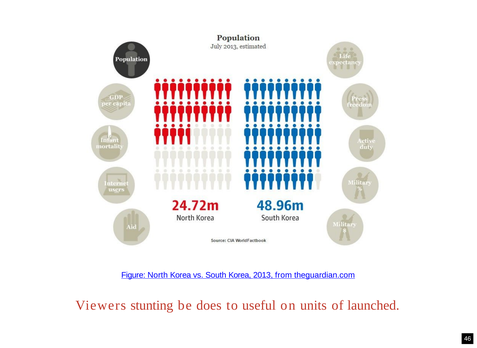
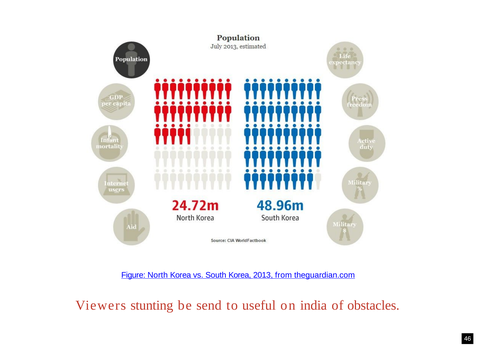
does: does -> send
units: units -> india
launched: launched -> obstacles
